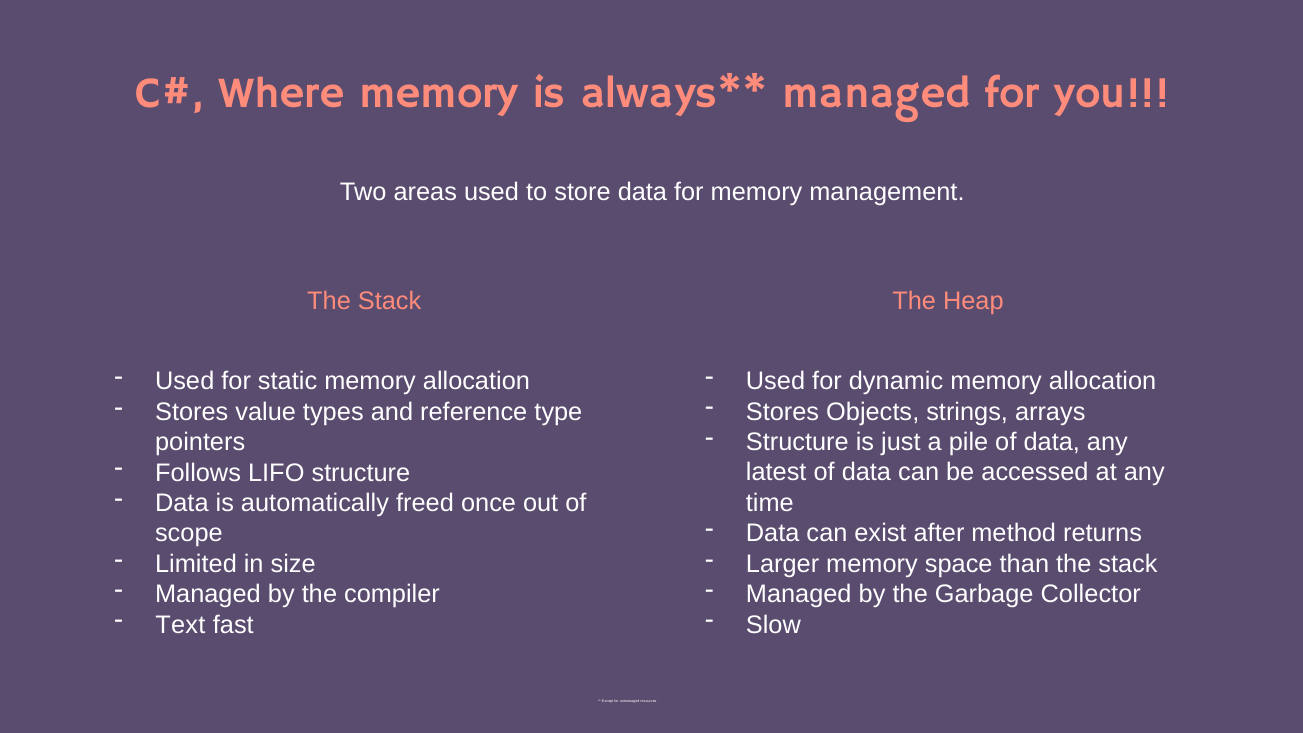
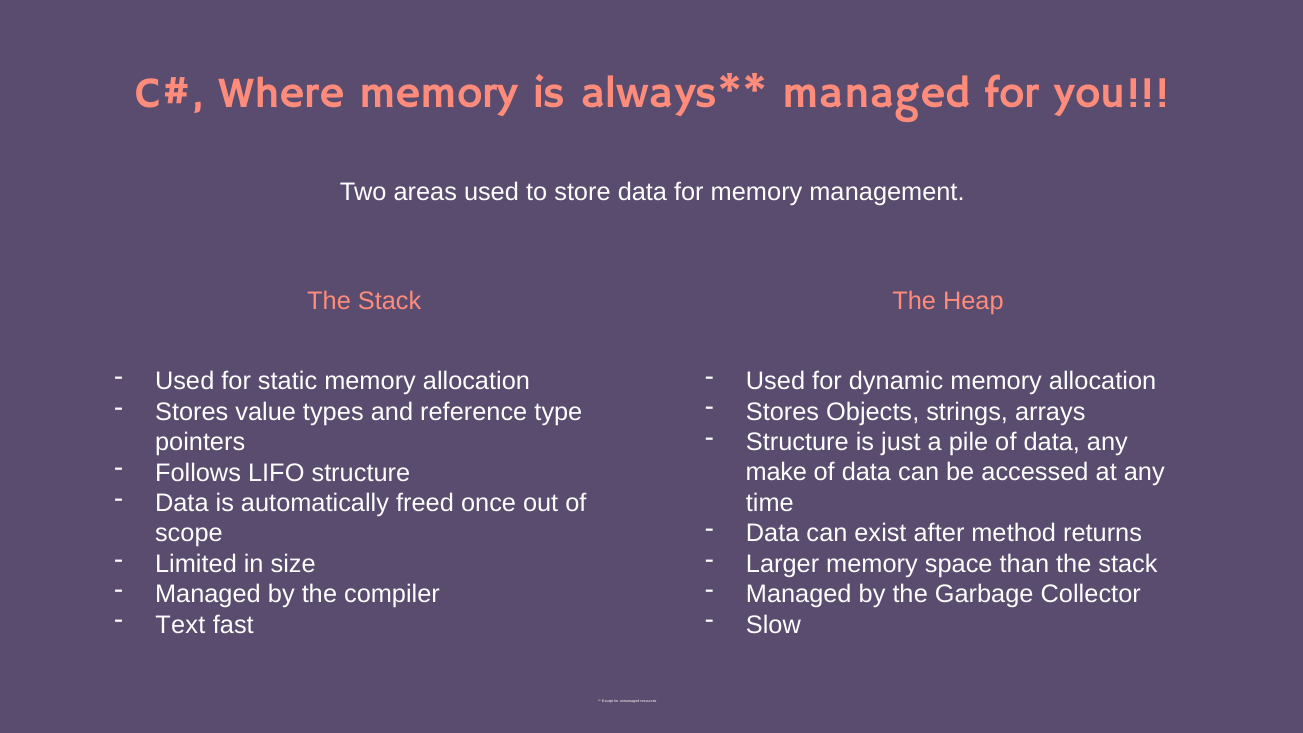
latest: latest -> make
